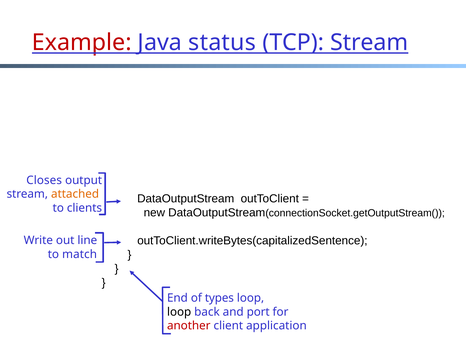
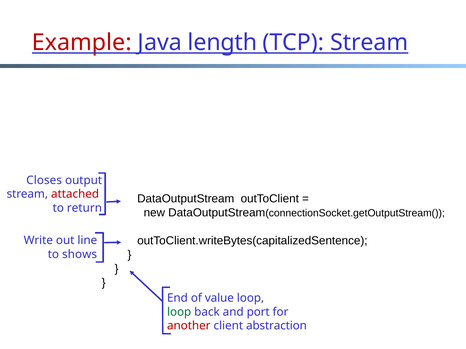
status: status -> length
attached colour: orange -> red
clients: clients -> return
match: match -> shows
types: types -> value
loop at (179, 312) colour: black -> green
application: application -> abstraction
